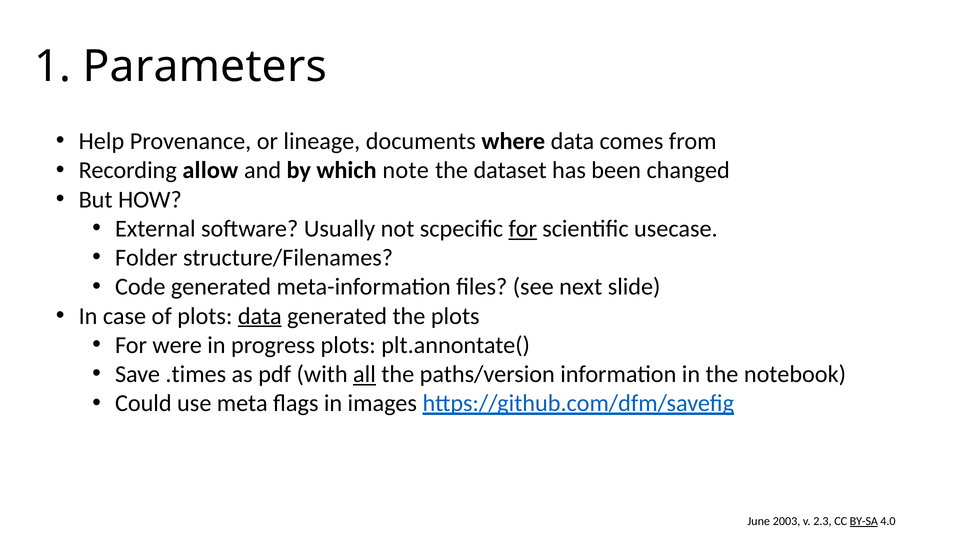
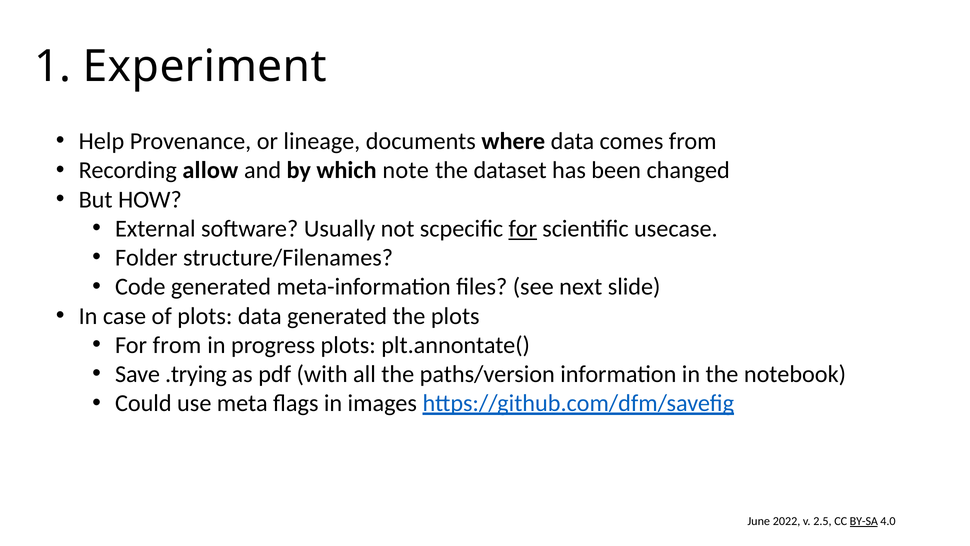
Parameters: Parameters -> Experiment
data at (260, 316) underline: present -> none
For were: were -> from
.times: .times -> .trying
all underline: present -> none
2003: 2003 -> 2022
2.3: 2.3 -> 2.5
